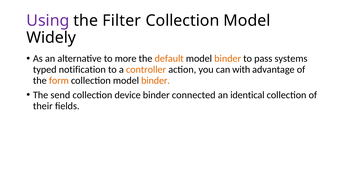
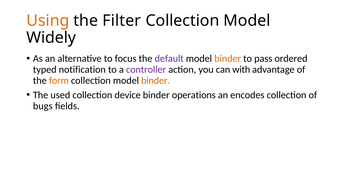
Using colour: purple -> orange
more: more -> focus
default colour: orange -> purple
systems: systems -> ordered
controller colour: orange -> purple
send: send -> used
connected: connected -> operations
identical: identical -> encodes
their: their -> bugs
